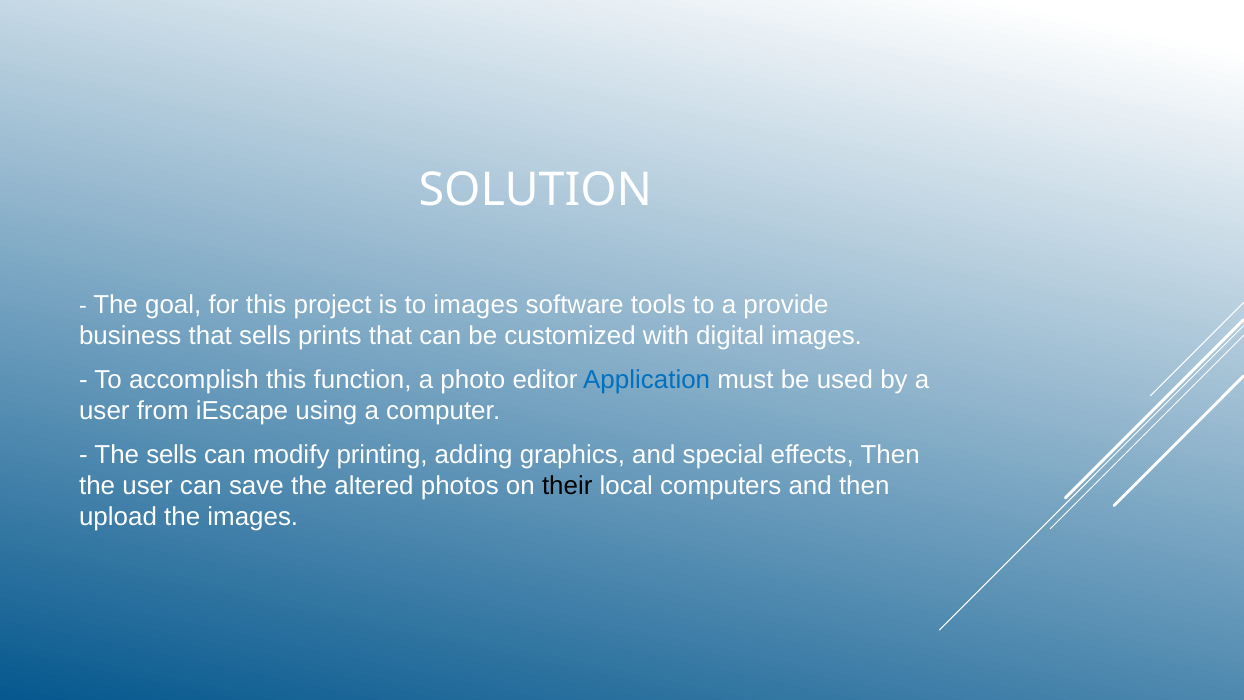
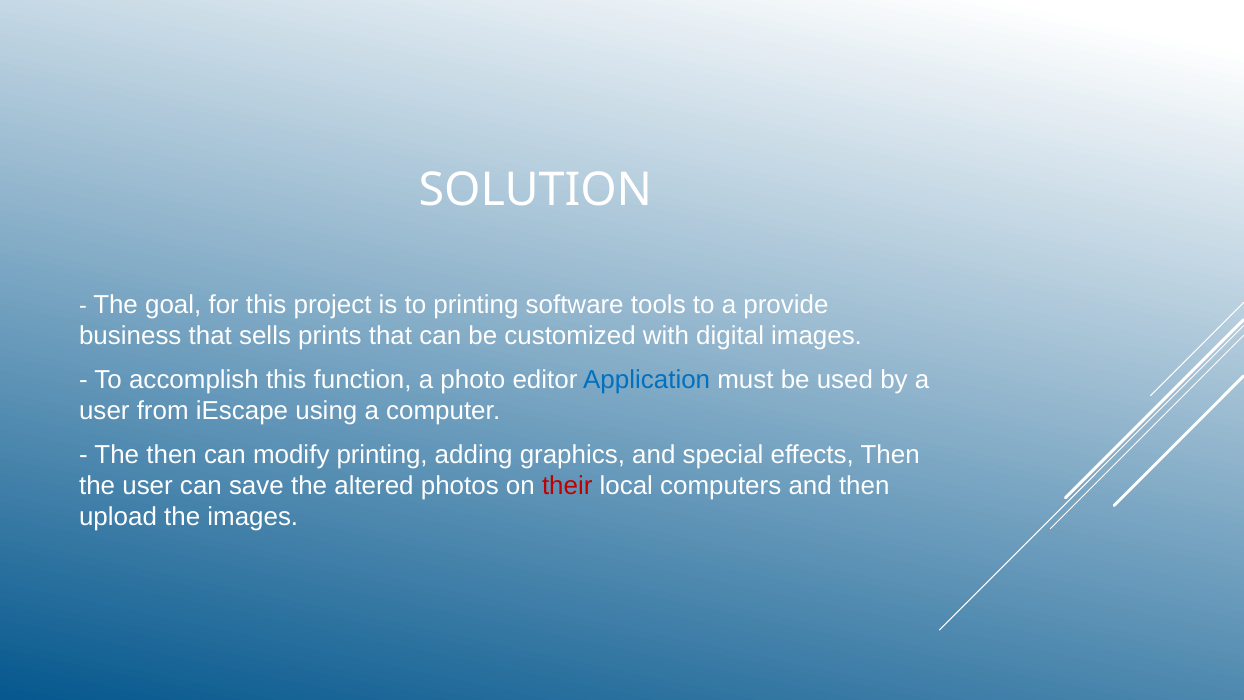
to images: images -> printing
The sells: sells -> then
their colour: black -> red
